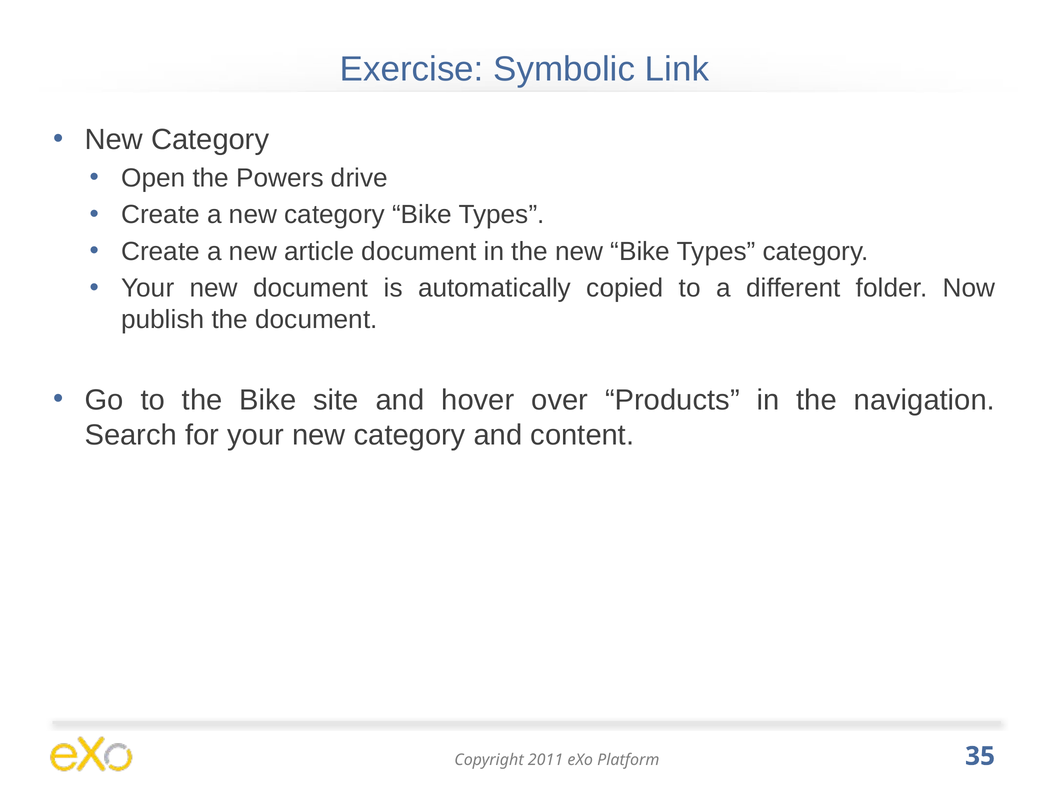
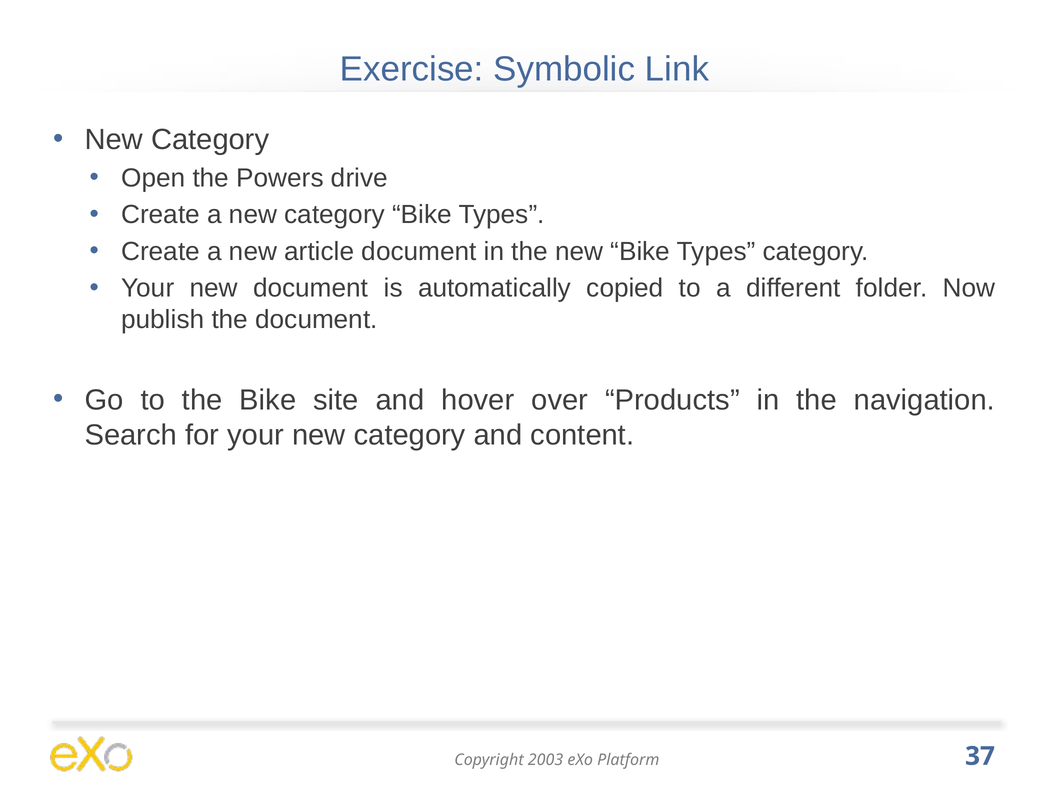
2011: 2011 -> 2003
35: 35 -> 37
